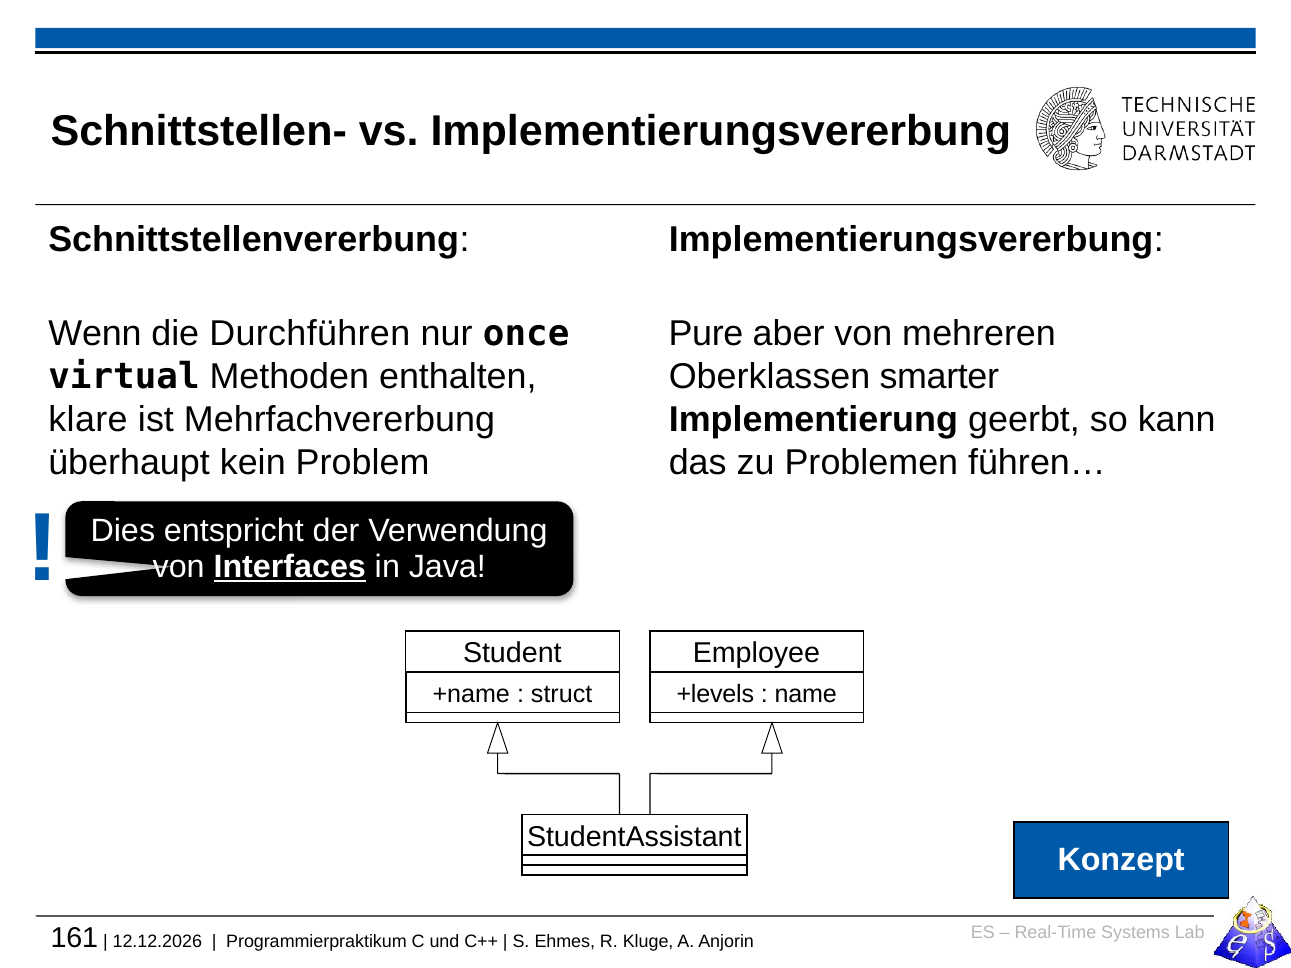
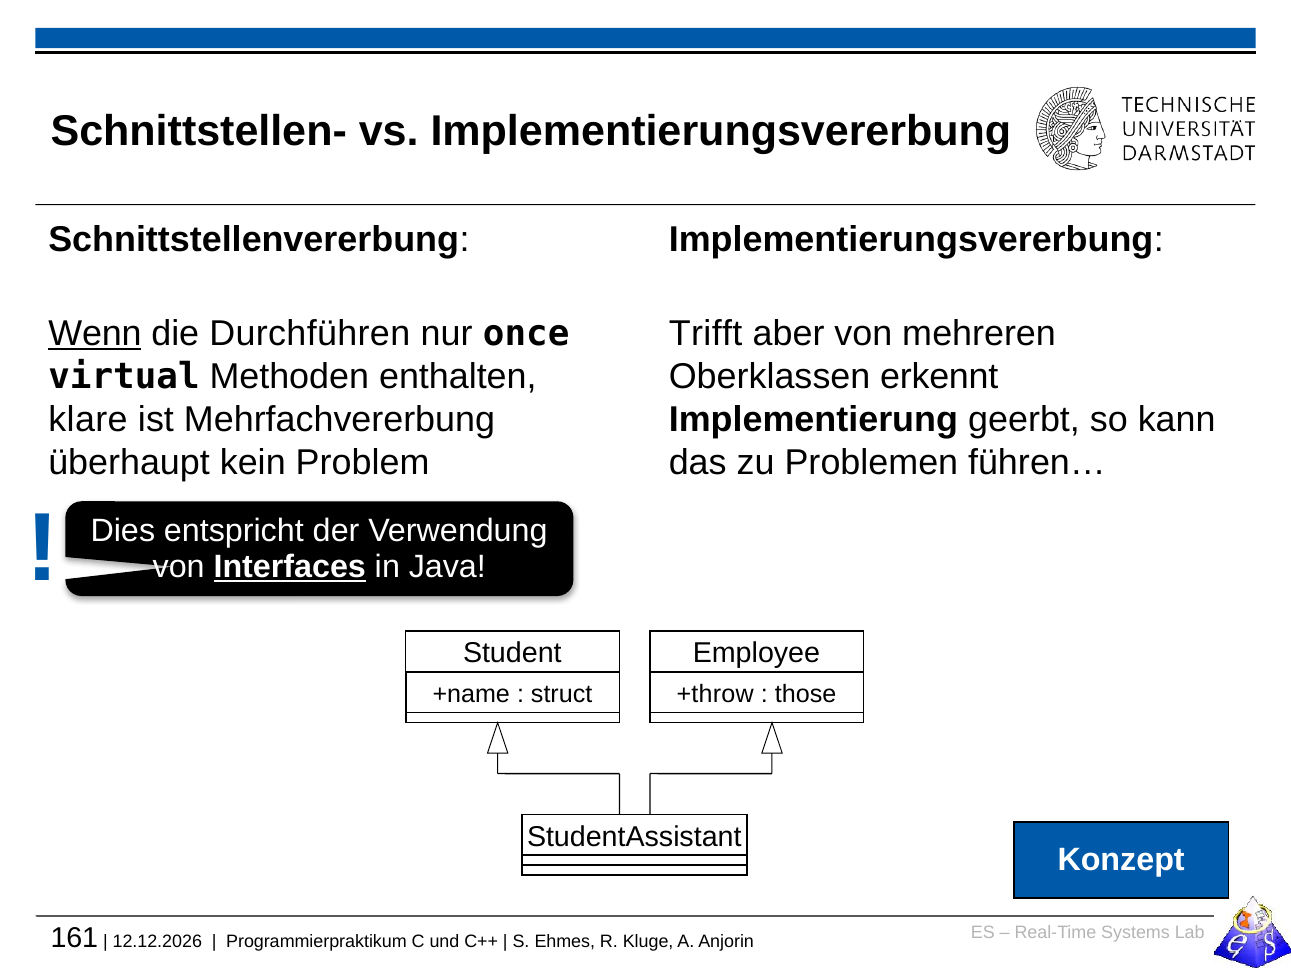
Wenn underline: none -> present
Pure: Pure -> Trifft
smarter: smarter -> erkennt
+levels: +levels -> +throw
name: name -> those
